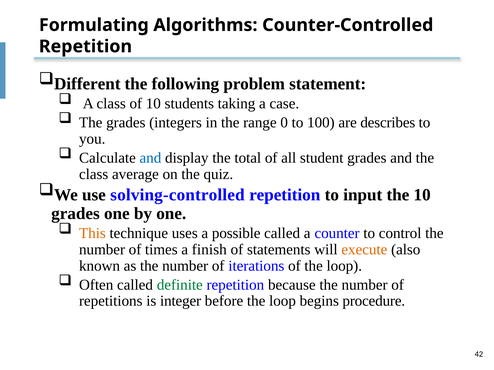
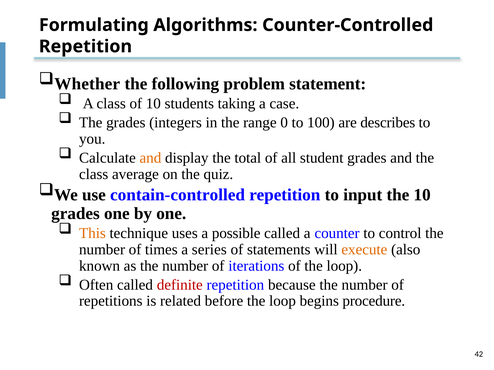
Different: Different -> Whether
and at (150, 158) colour: blue -> orange
solving-controlled: solving-controlled -> contain-controlled
finish: finish -> series
definite colour: green -> red
integer: integer -> related
